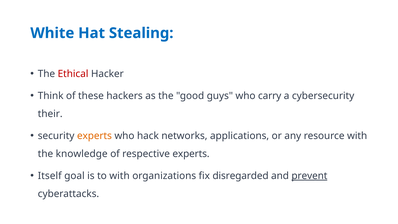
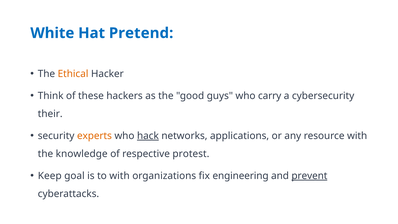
Stealing: Stealing -> Pretend
Ethical colour: red -> orange
hack underline: none -> present
respective experts: experts -> protest
Itself: Itself -> Keep
disregarded: disregarded -> engineering
